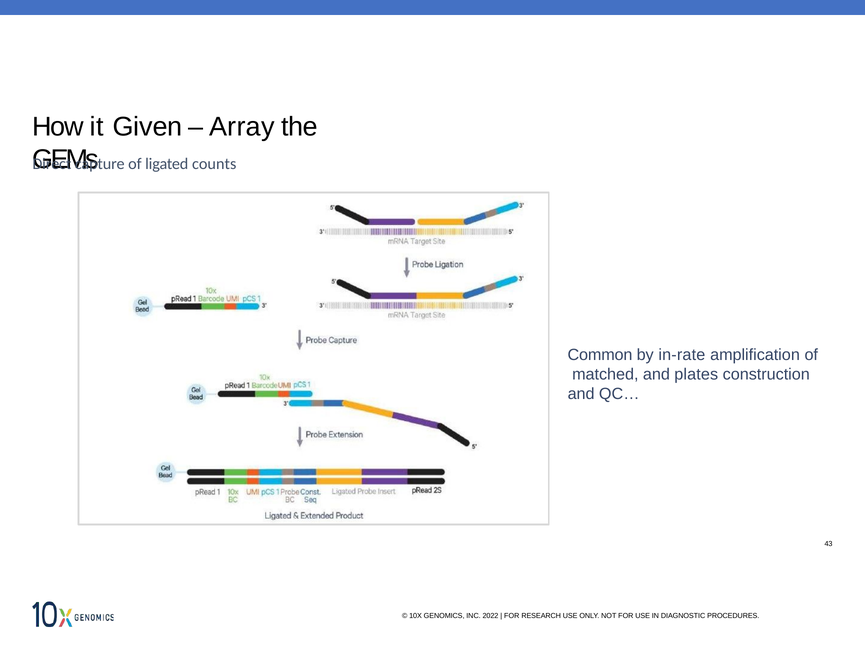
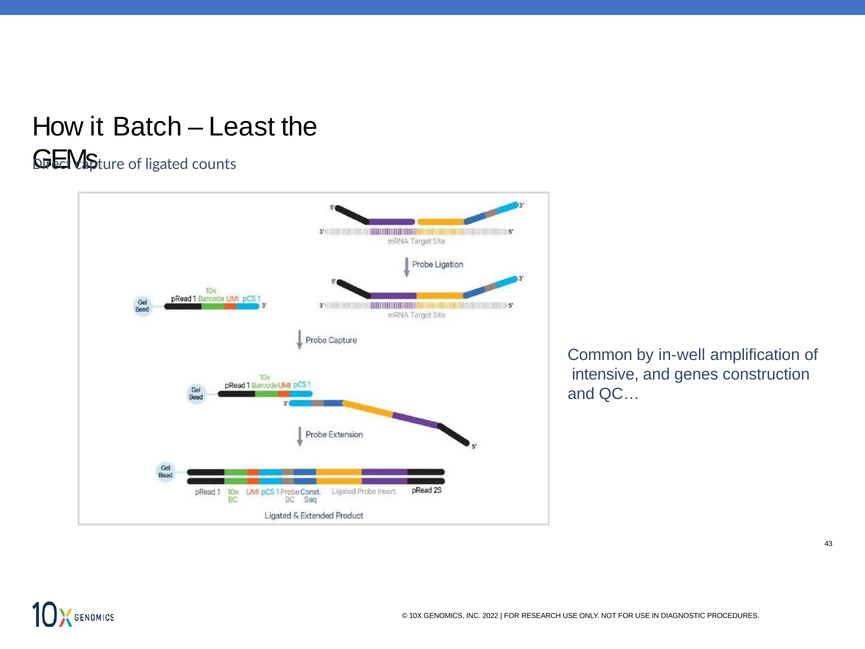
Given: Given -> Batch
Array: Array -> Least
in-rate: in-rate -> in-well
matched: matched -> intensive
plates: plates -> genes
